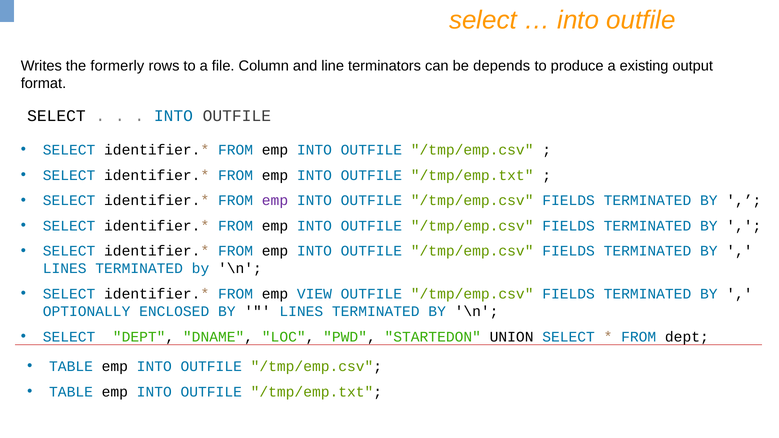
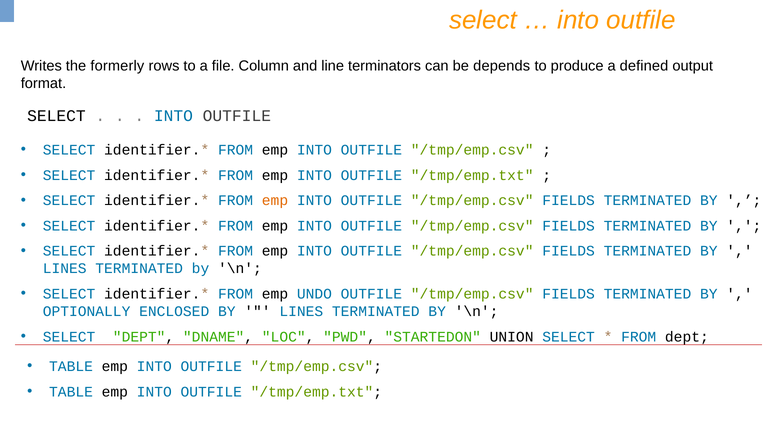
existing: existing -> defined
emp at (275, 201) colour: purple -> orange
VIEW: VIEW -> UNDO
